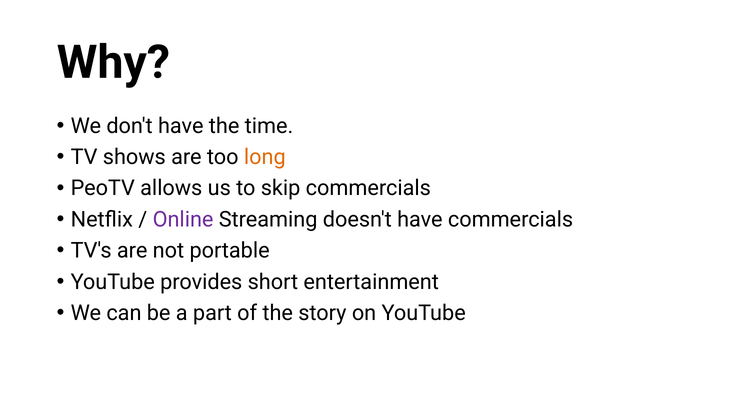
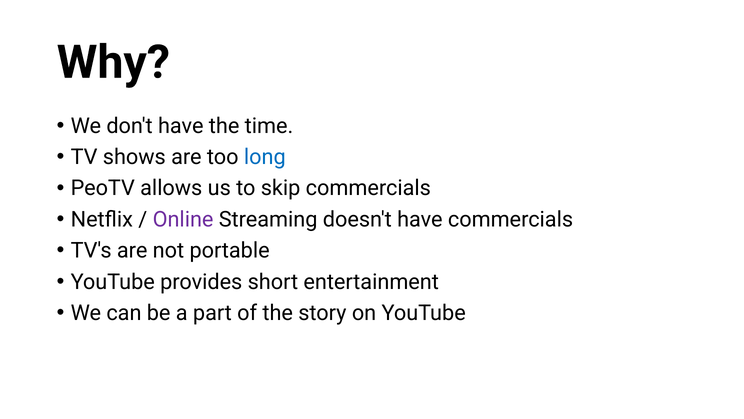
long colour: orange -> blue
